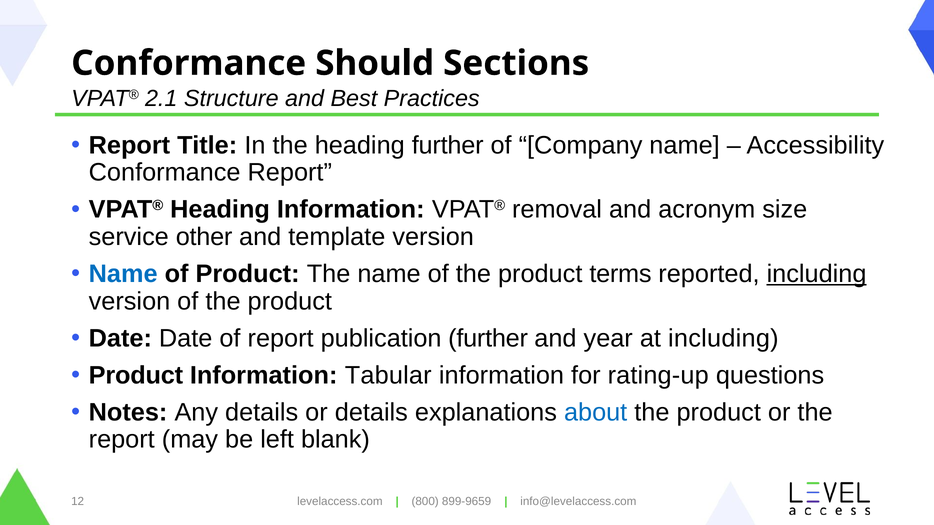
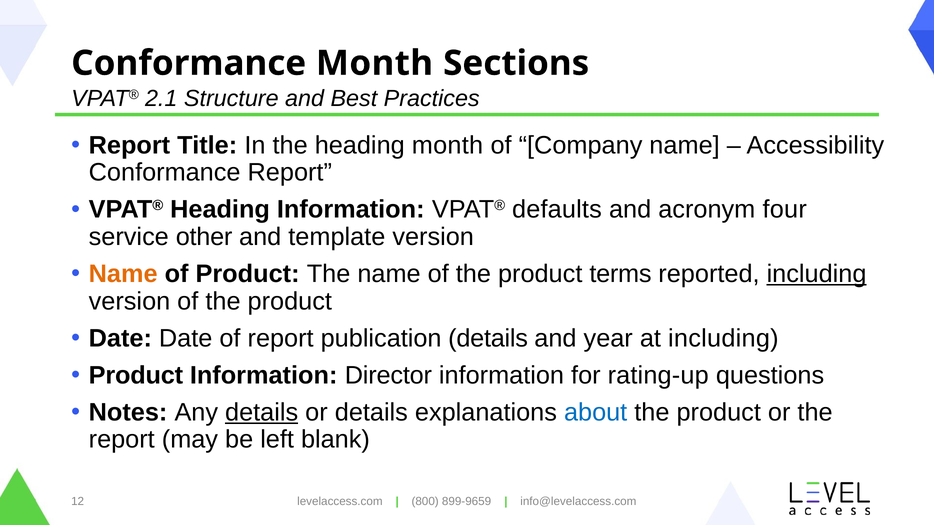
Conformance Should: Should -> Month
heading further: further -> month
removal: removal -> defaults
size: size -> four
Name at (123, 274) colour: blue -> orange
publication further: further -> details
Tabular: Tabular -> Director
details at (262, 413) underline: none -> present
